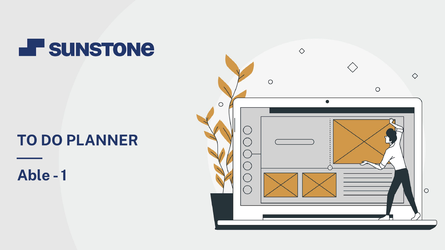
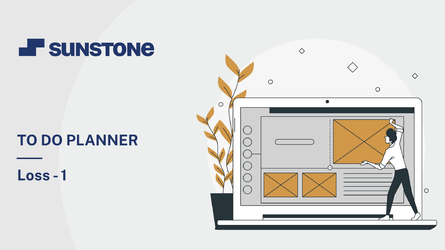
Able: Able -> Loss
